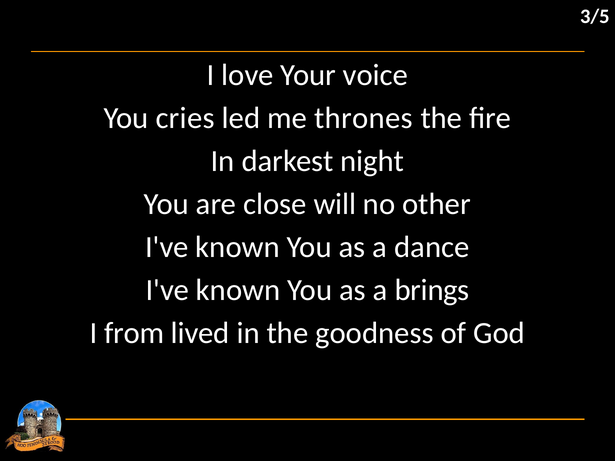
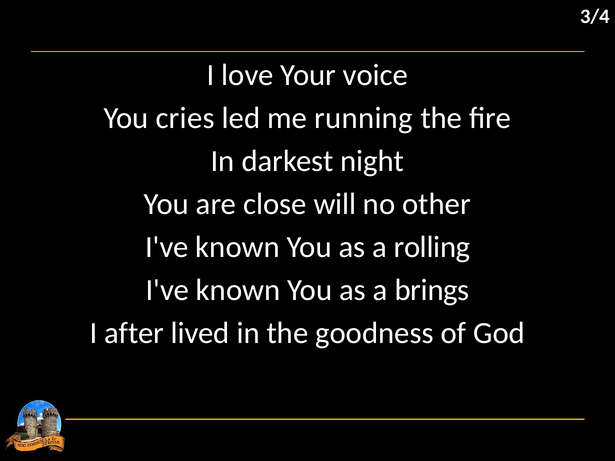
3/5: 3/5 -> 3/4
thrones: thrones -> running
dance: dance -> rolling
from: from -> after
